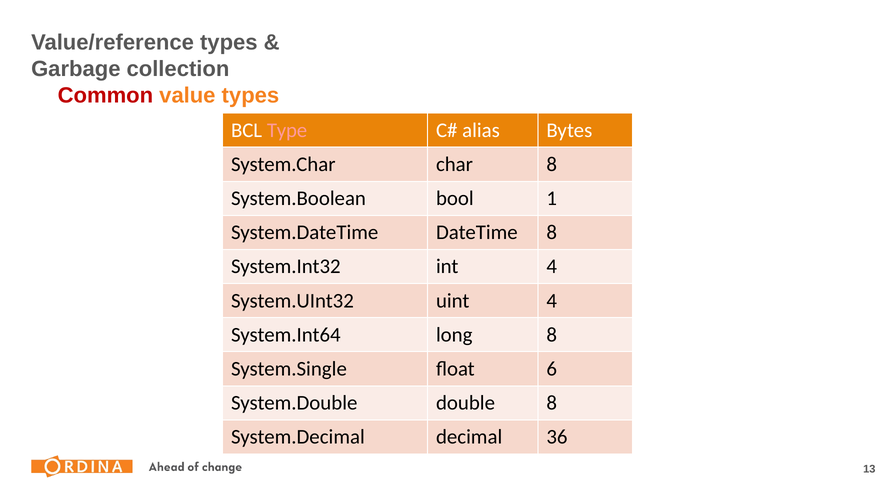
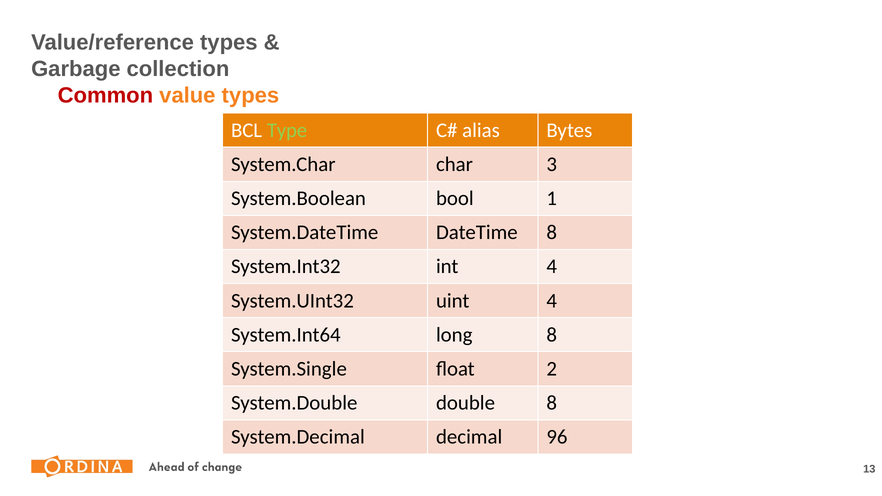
Type colour: pink -> light green
char 8: 8 -> 3
6: 6 -> 2
36: 36 -> 96
